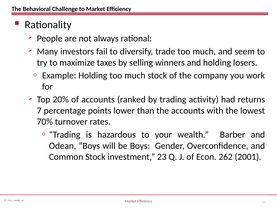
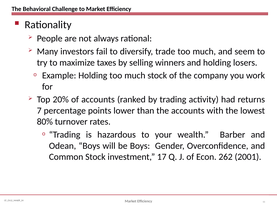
70%: 70% -> 80%
23: 23 -> 17
